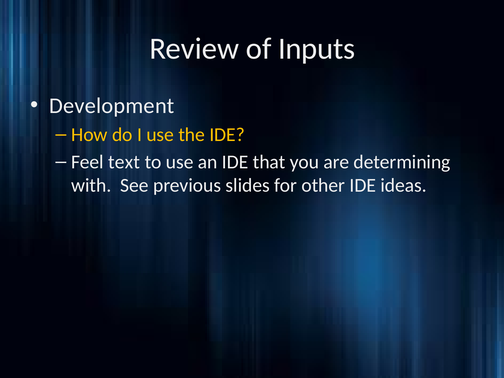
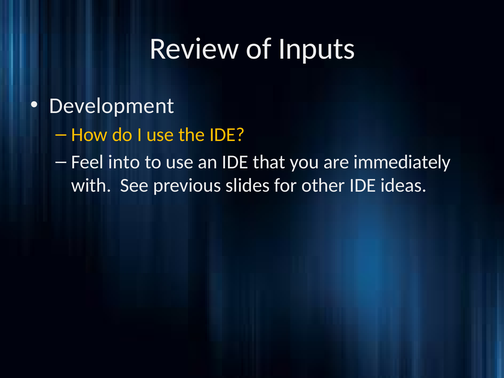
text: text -> into
determining: determining -> immediately
